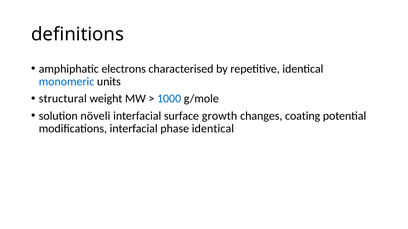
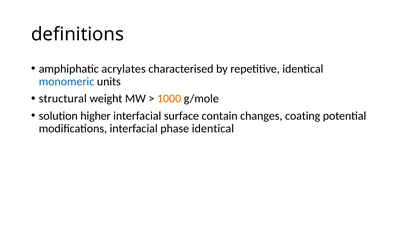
electrons: electrons -> acrylates
1000 colour: blue -> orange
növeli: növeli -> higher
growth: growth -> contain
